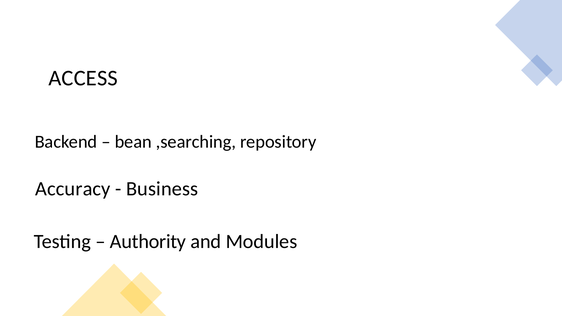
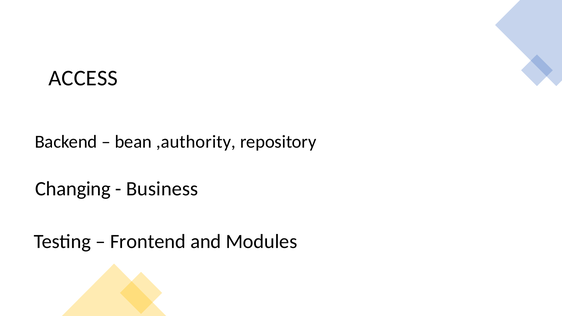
,searching: ,searching -> ,authority
Accuracy: Accuracy -> Changing
Authority: Authority -> Frontend
